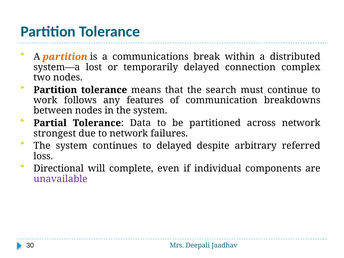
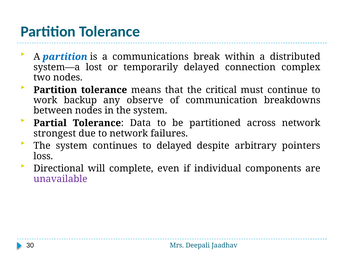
partition at (65, 57) colour: orange -> blue
search: search -> critical
follows: follows -> backup
features: features -> observe
referred: referred -> pointers
